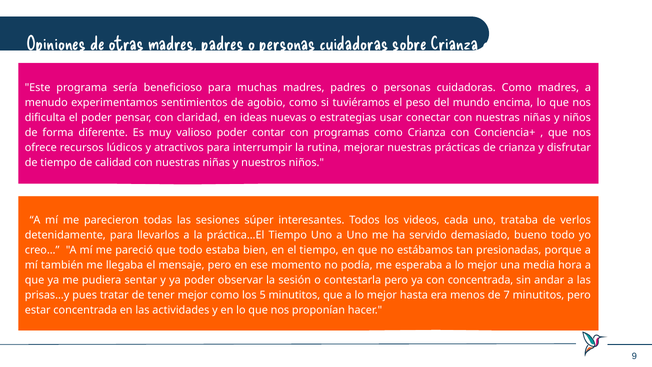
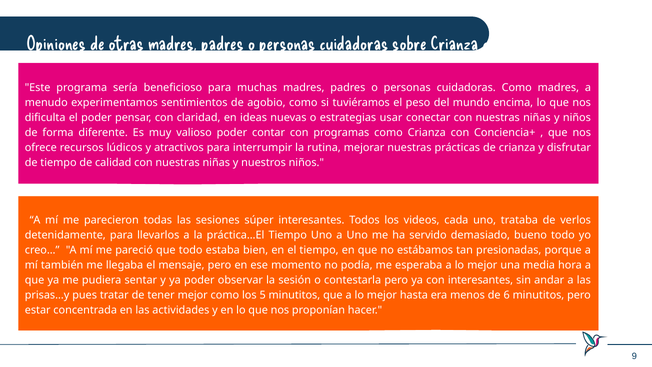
con concentrada: concentrada -> interesantes
7: 7 -> 6
